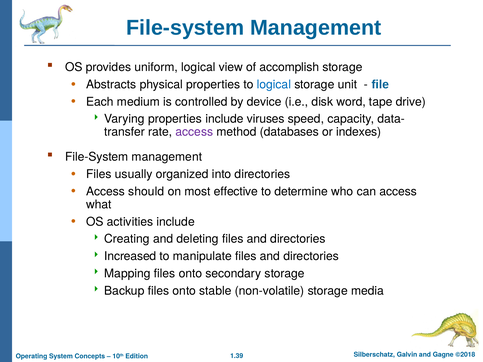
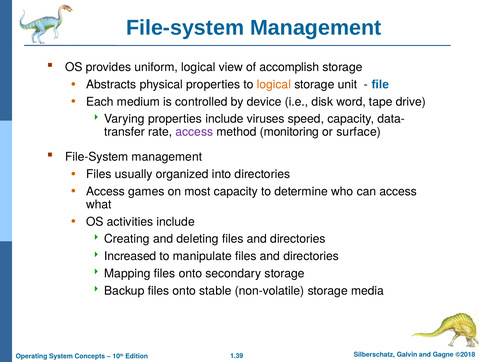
logical at (274, 84) colour: blue -> orange
databases: databases -> monitoring
indexes: indexes -> surface
should: should -> games
most effective: effective -> capacity
